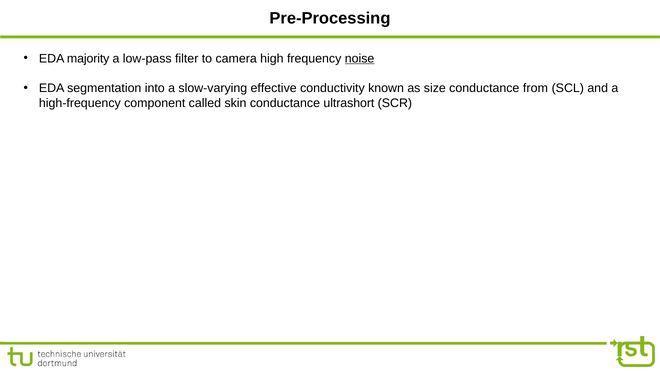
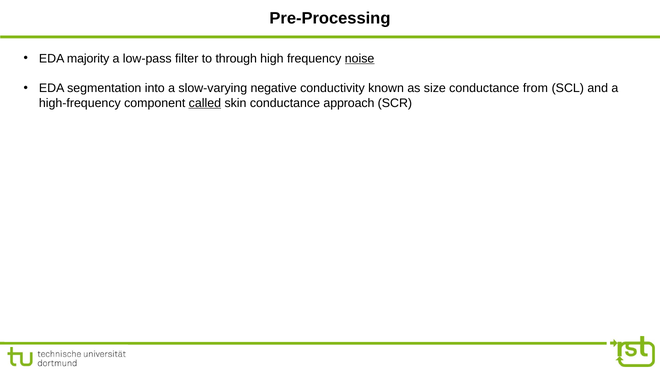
camera: camera -> through
effective: effective -> negative
called underline: none -> present
ultrashort: ultrashort -> approach
